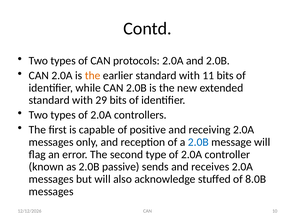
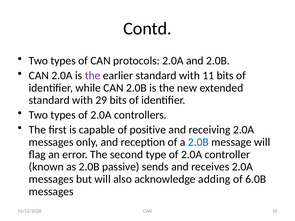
the at (93, 76) colour: orange -> purple
stuffed: stuffed -> adding
8.0B: 8.0B -> 6.0B
